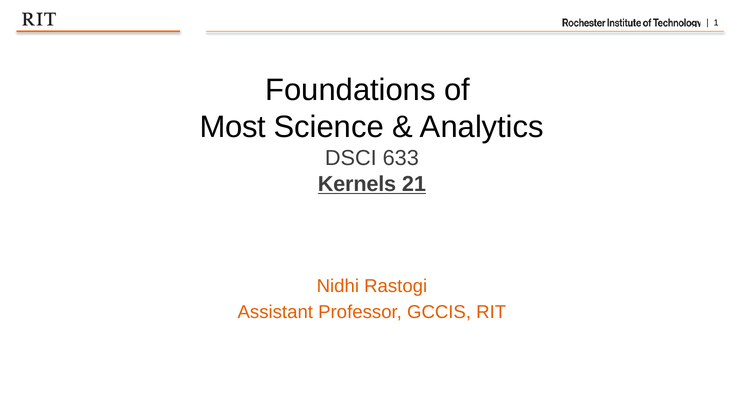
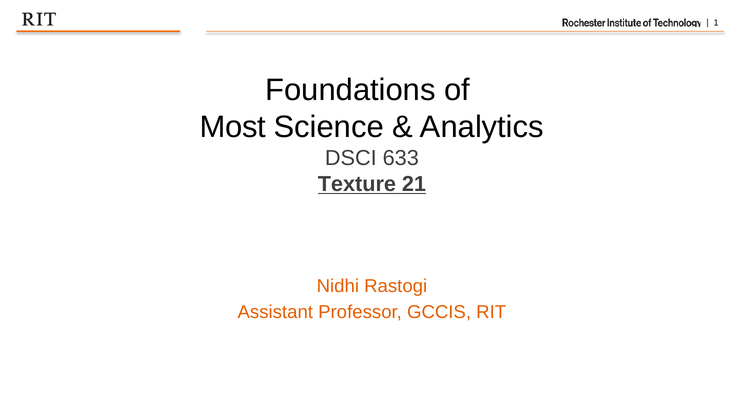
Kernels: Kernels -> Texture
